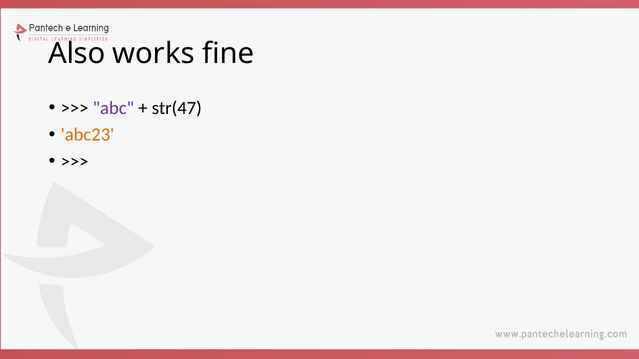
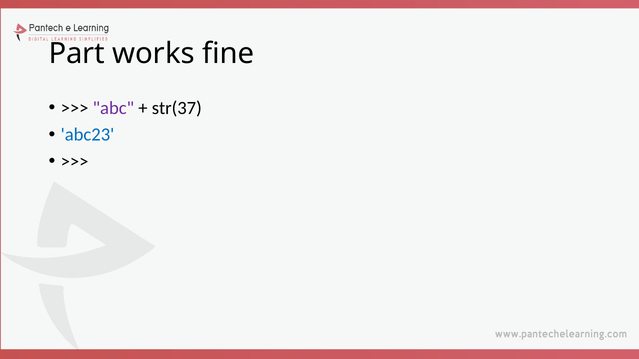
Also: Also -> Part
str(47: str(47 -> str(37
abc23 colour: orange -> blue
